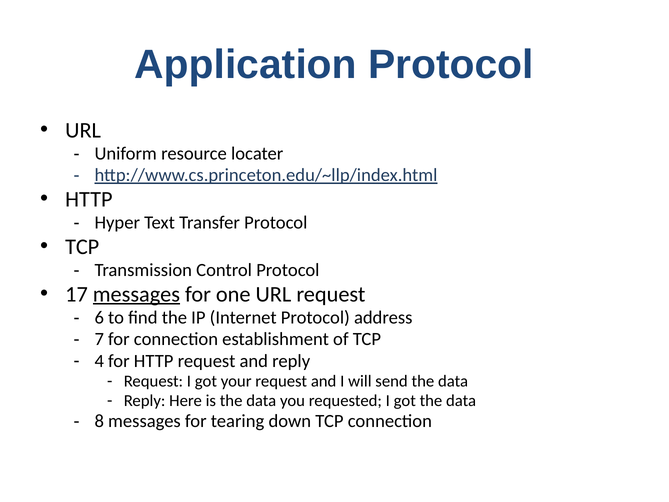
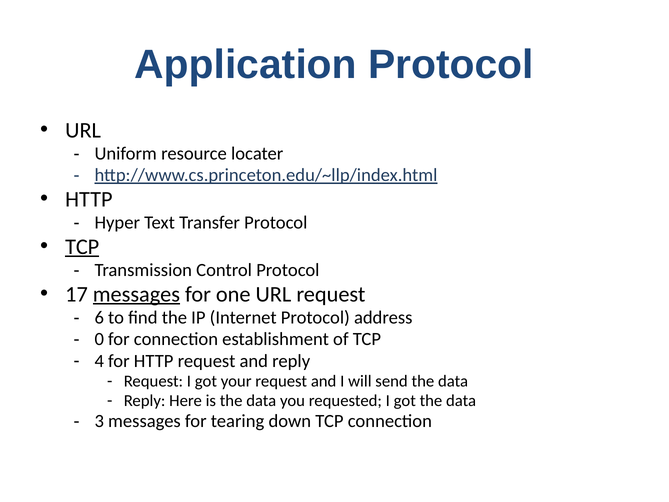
TCP at (82, 247) underline: none -> present
7: 7 -> 0
8: 8 -> 3
